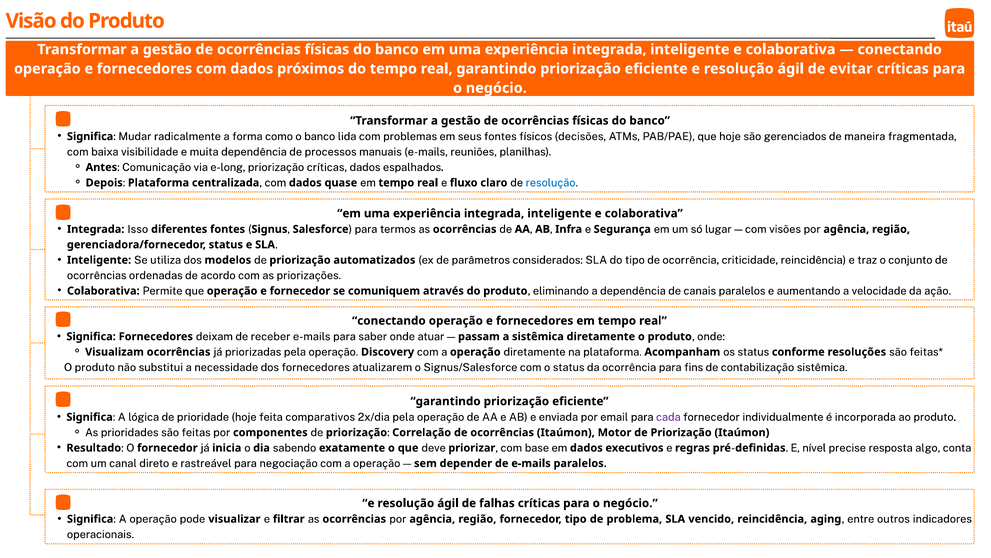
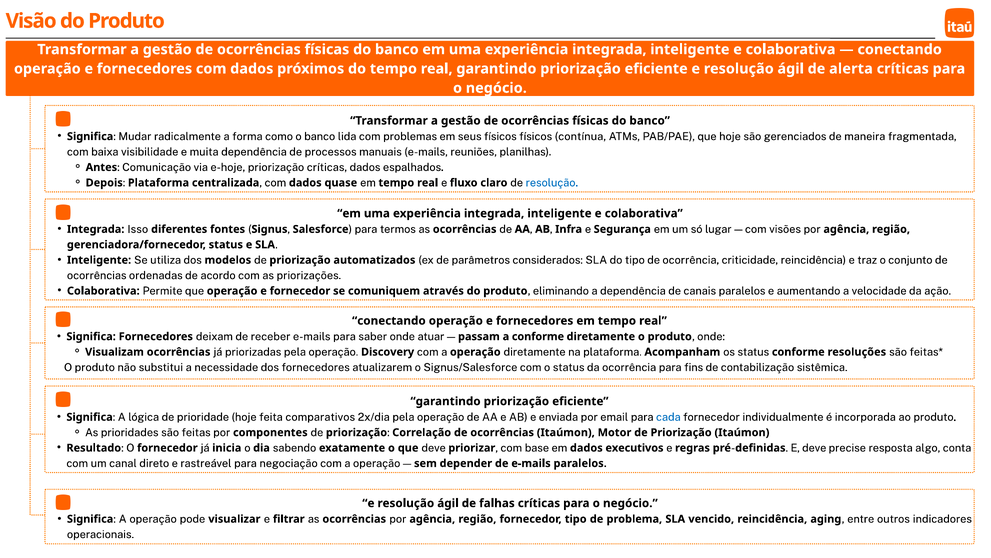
evitar: evitar -> alerta
seus fontes: fontes -> físicos
decisões: decisões -> contínua
e-long: e-long -> e-hoje
a sistêmica: sistêmica -> conforme
cada colour: purple -> blue
E nível: nível -> deve
